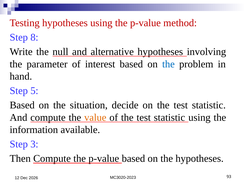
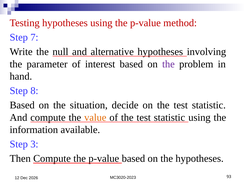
8: 8 -> 7
the at (168, 64) colour: blue -> purple
5: 5 -> 8
